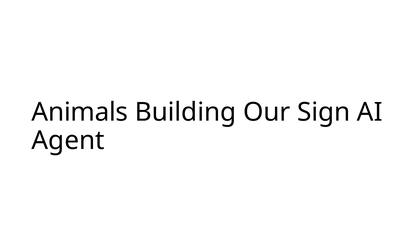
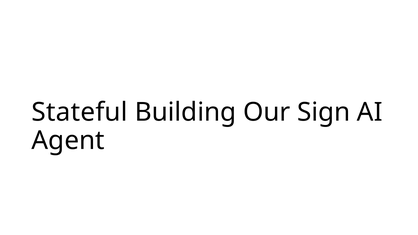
Animals: Animals -> Stateful
